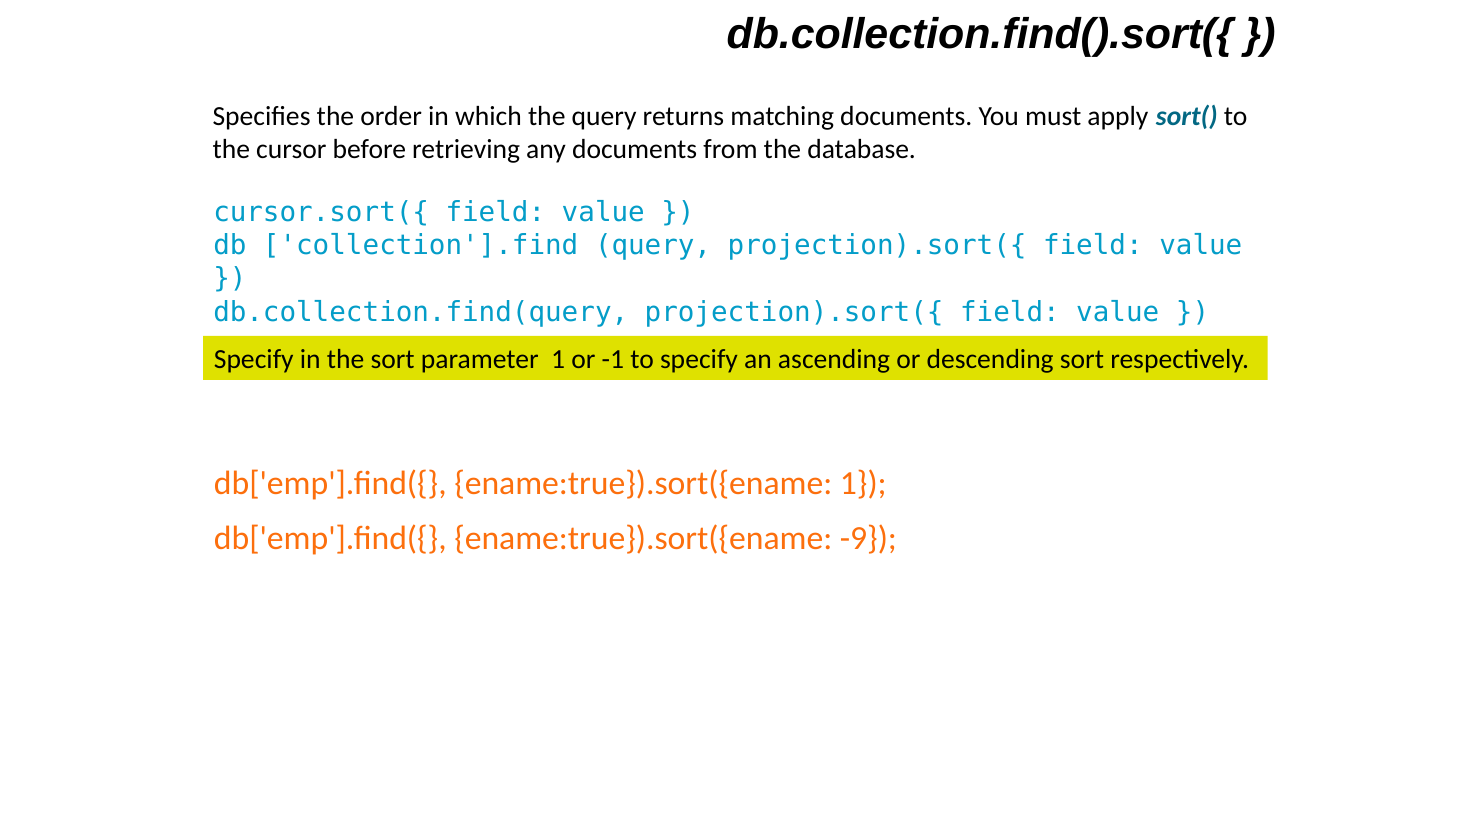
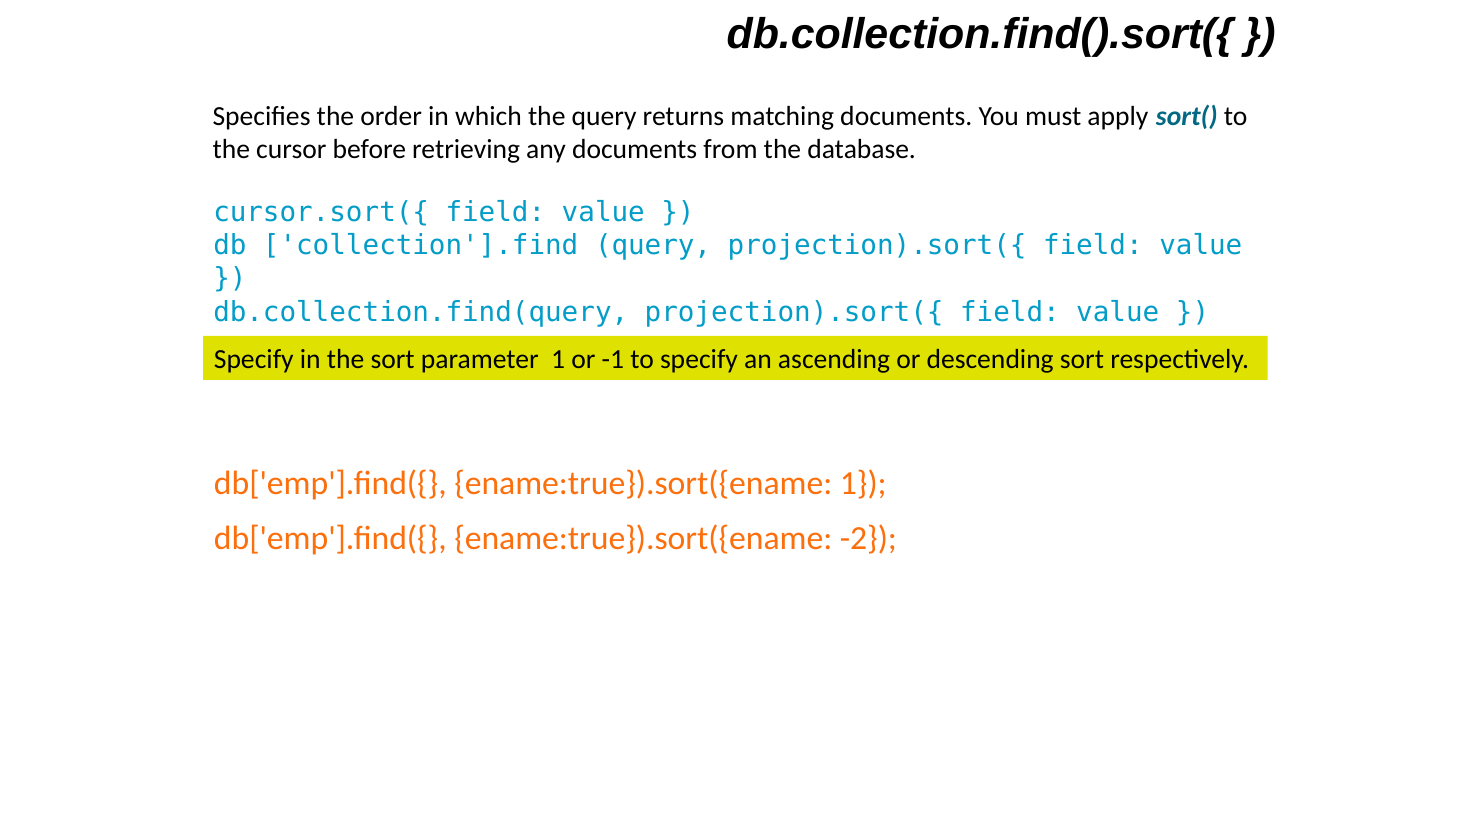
-9: -9 -> -2
